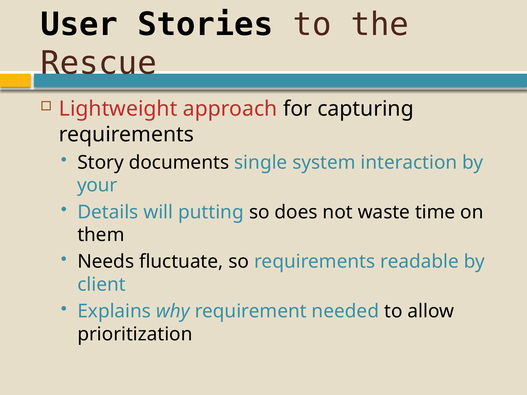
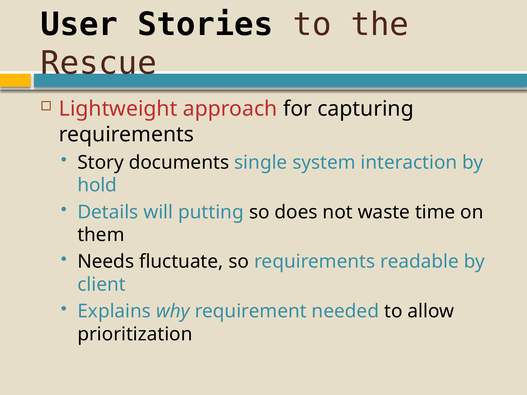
your: your -> hold
